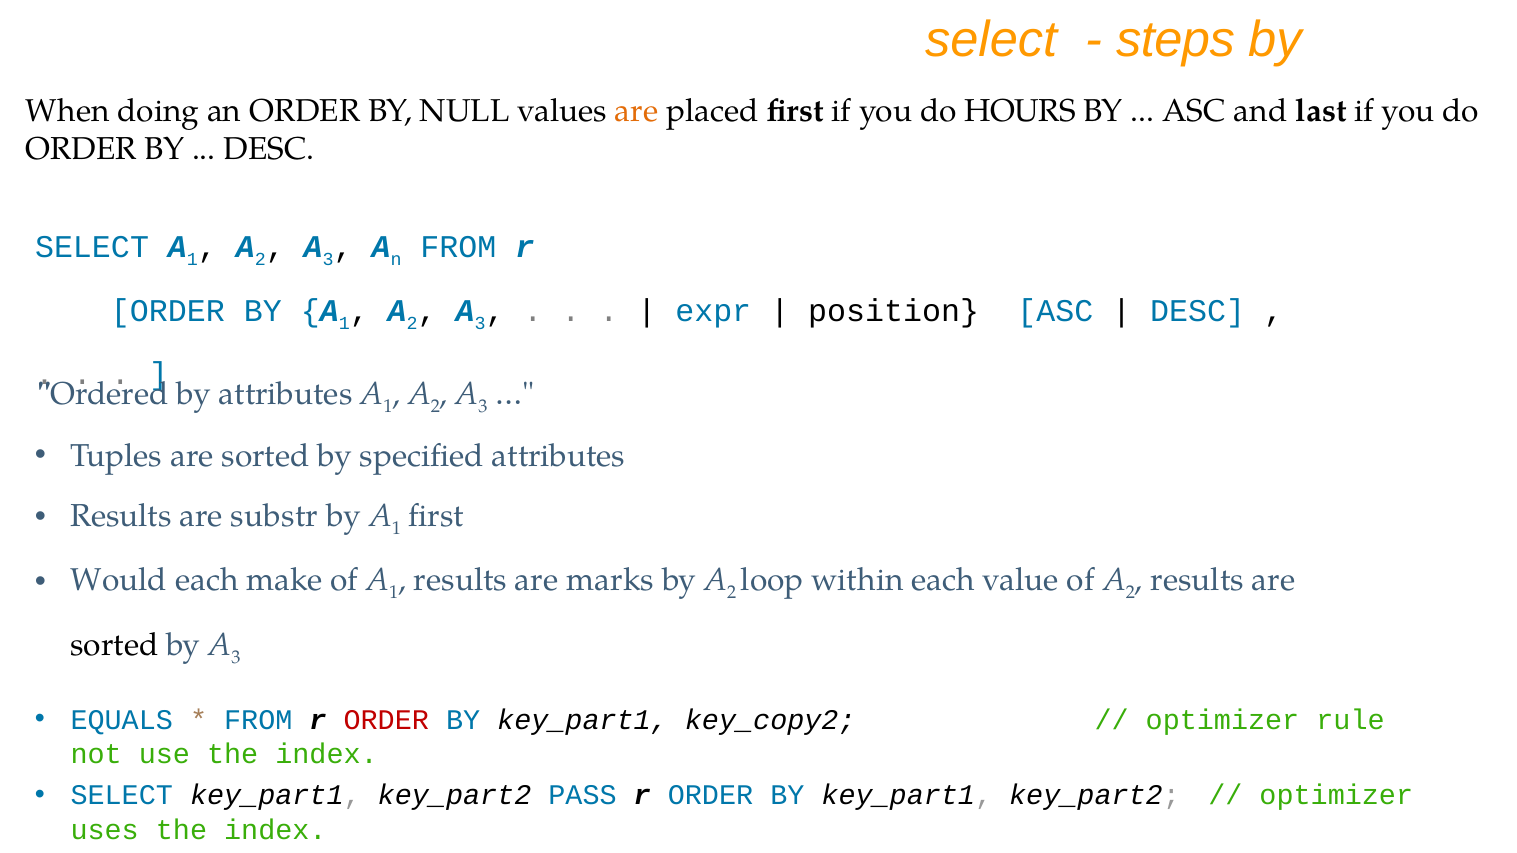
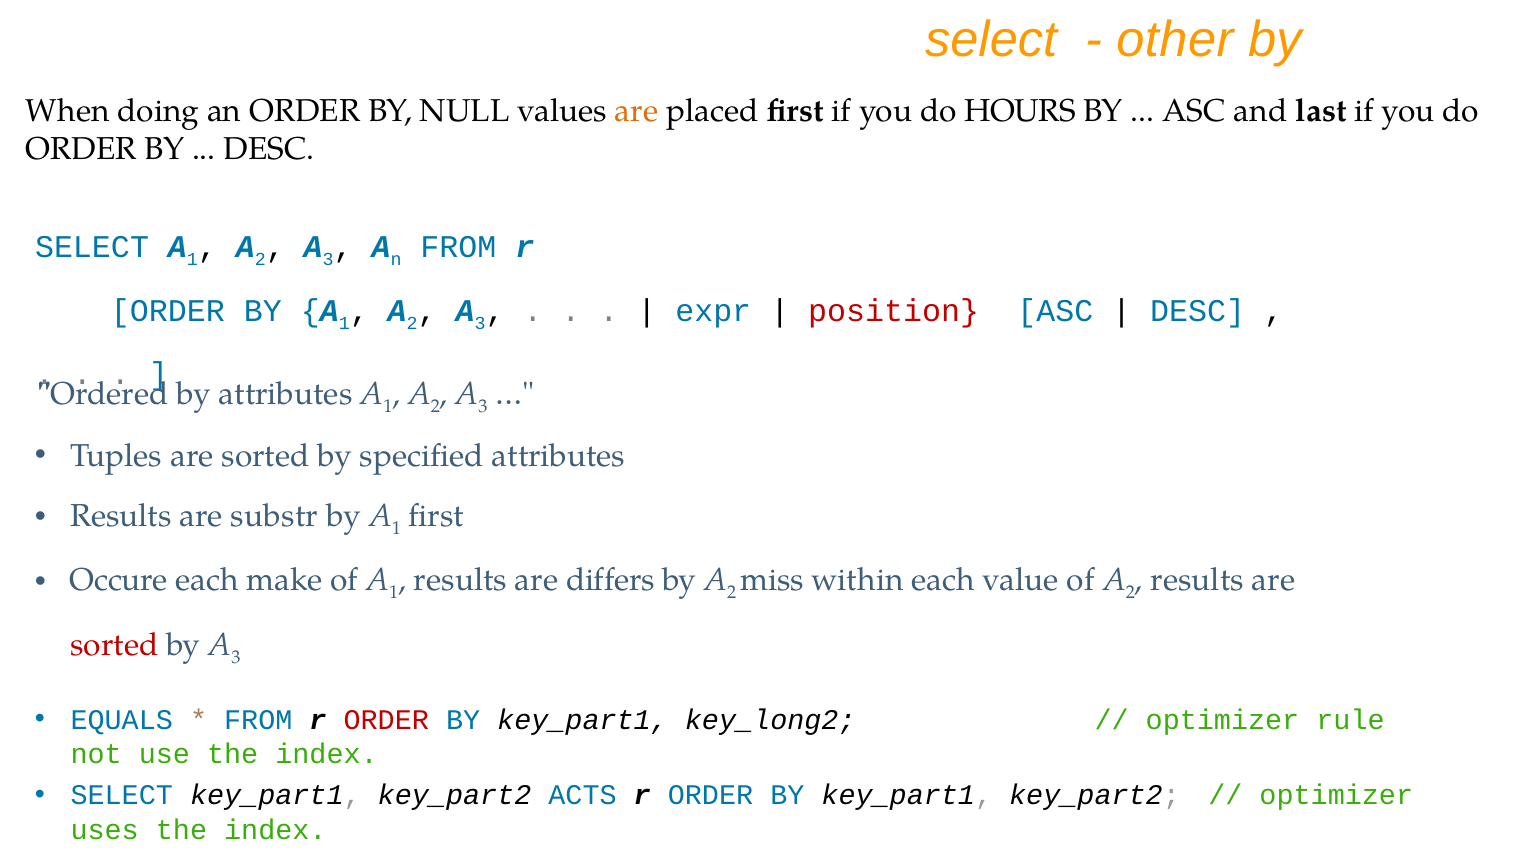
steps: steps -> other
position colour: black -> red
Would: Would -> Occure
marks: marks -> differs
loop: loop -> miss
sorted at (115, 645) colour: black -> red
key_copy2: key_copy2 -> key_long2
PASS: PASS -> ACTS
